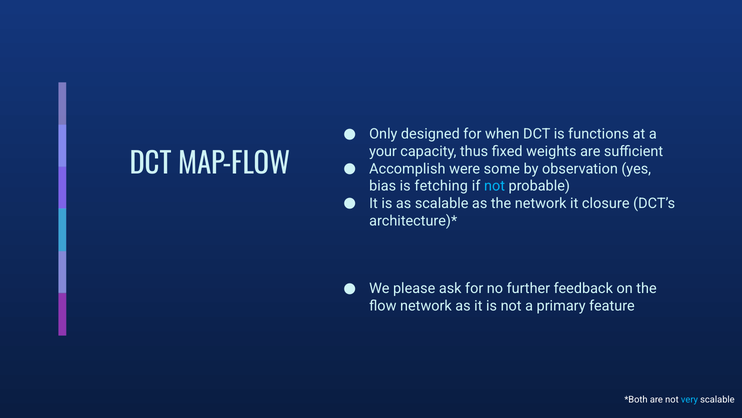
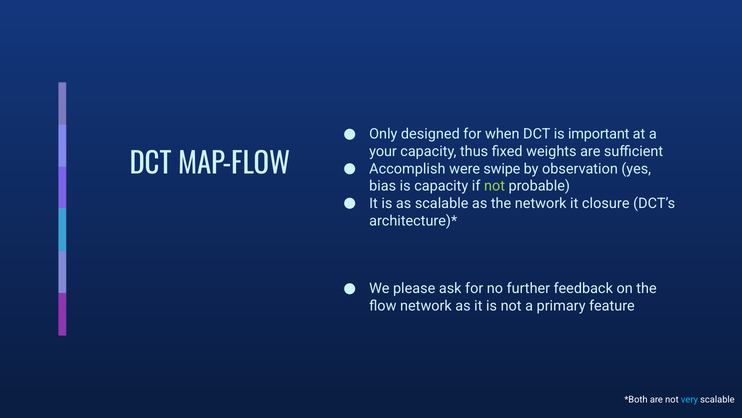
functions: functions -> important
some: some -> swipe
is fetching: fetching -> capacity
not at (495, 186) colour: light blue -> light green
